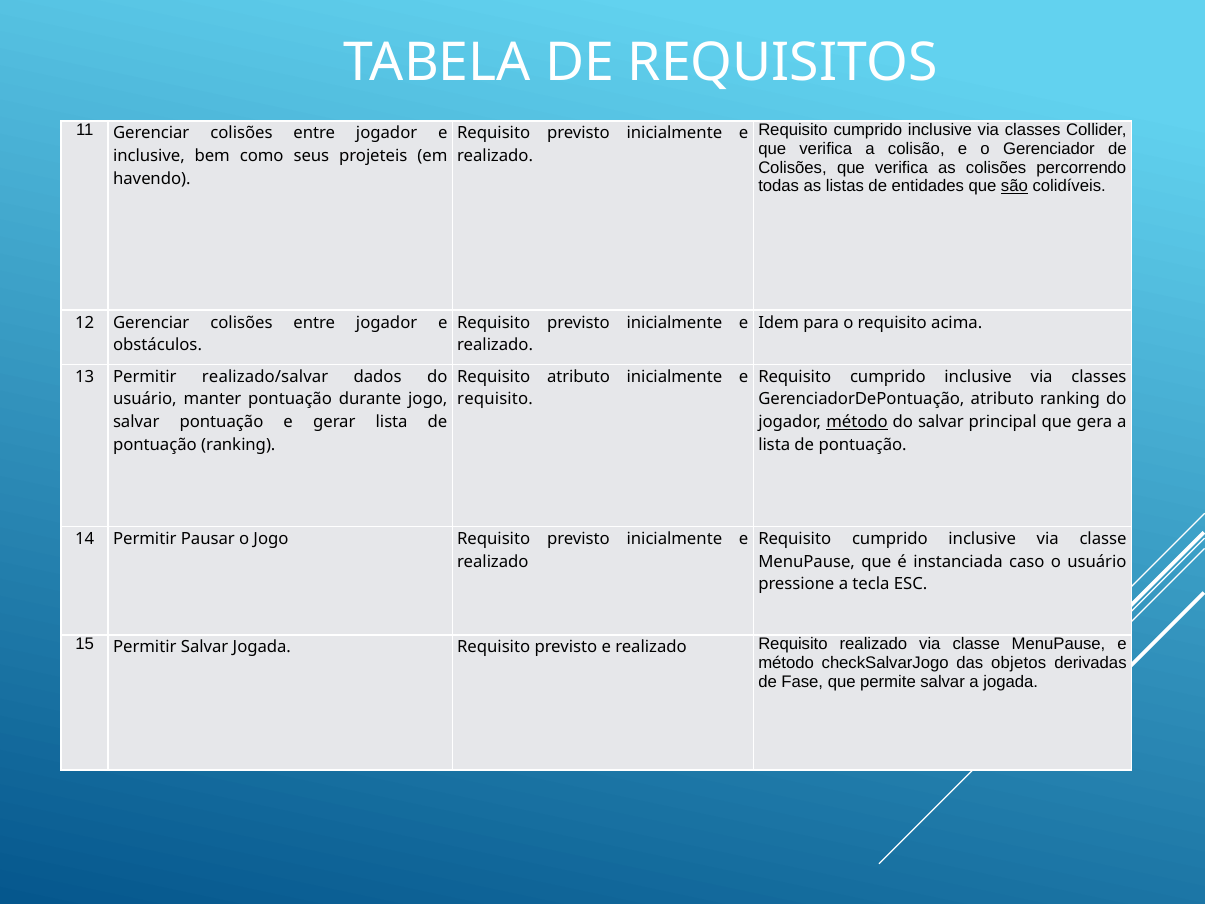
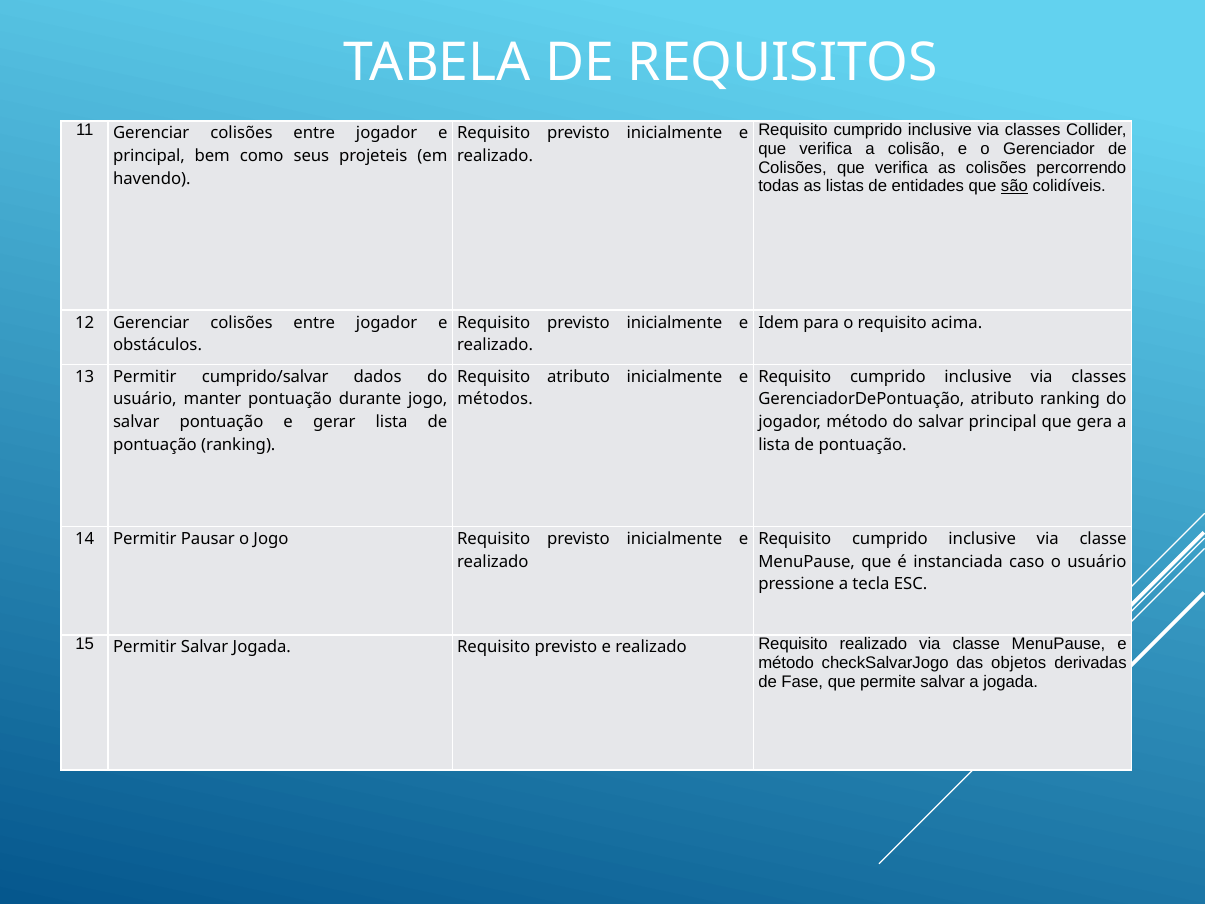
inclusive at (149, 156): inclusive -> principal
realizado/salvar: realizado/salvar -> cumprido/salvar
requisito at (495, 399): requisito -> métodos
método at (857, 422) underline: present -> none
